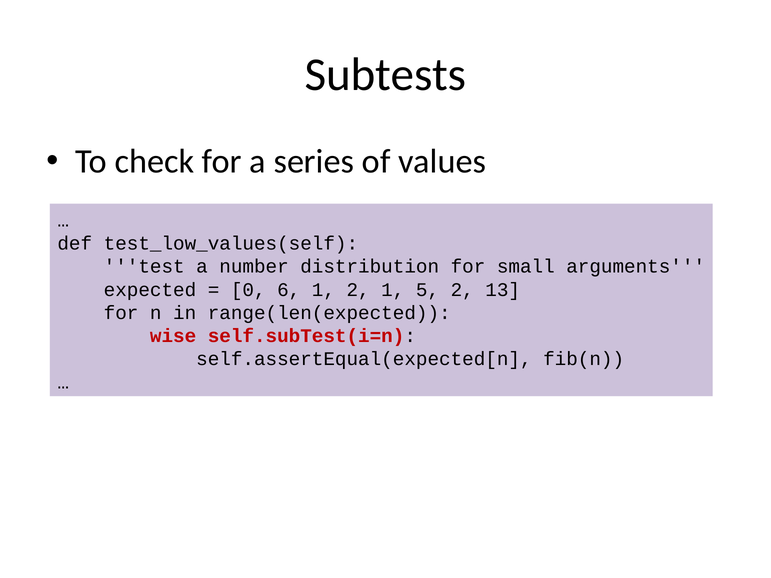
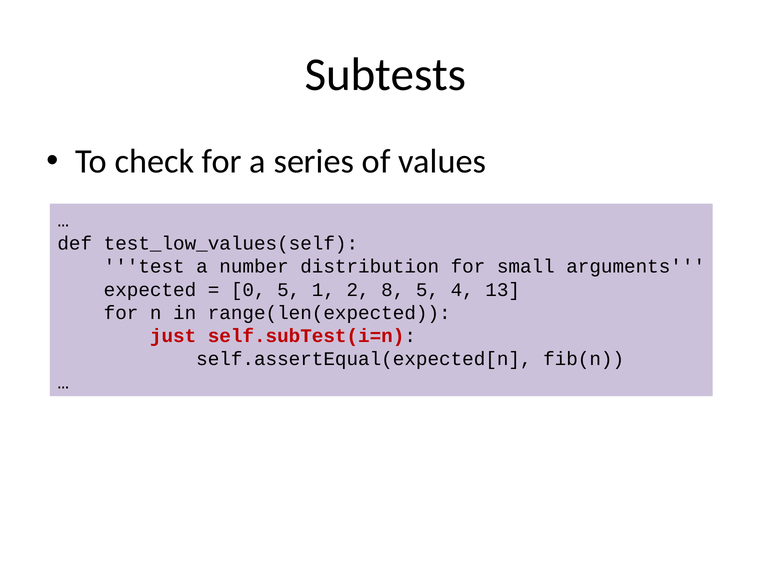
0 6: 6 -> 5
2 1: 1 -> 8
5 2: 2 -> 4
wise: wise -> just
